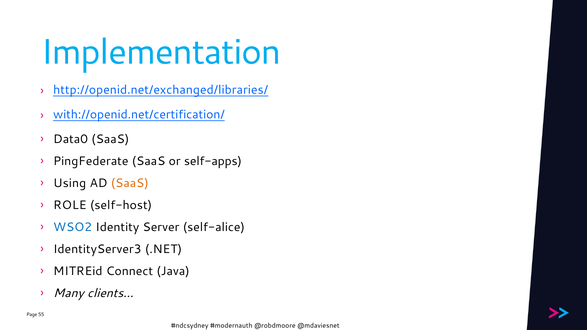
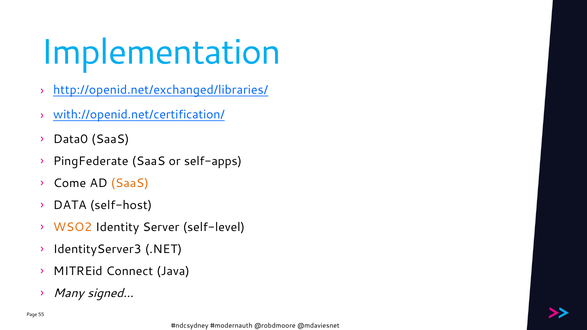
Using: Using -> Come
ROLE: ROLE -> DATA
WSO2 colour: blue -> orange
self-alice: self-alice -> self-level
clients…: clients… -> signed…
